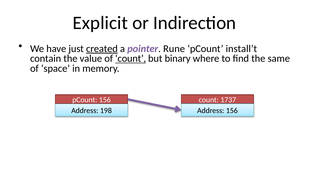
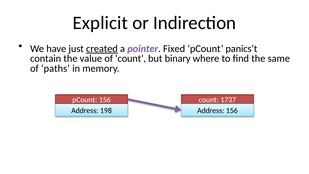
Rune: Rune -> Fixed
install’t: install’t -> panics’t
count at (131, 58) underline: present -> none
space: space -> paths
